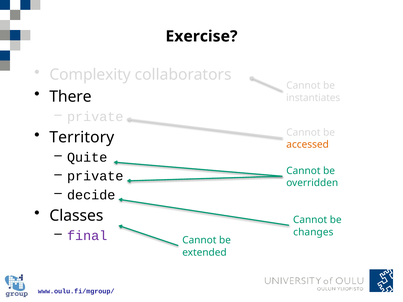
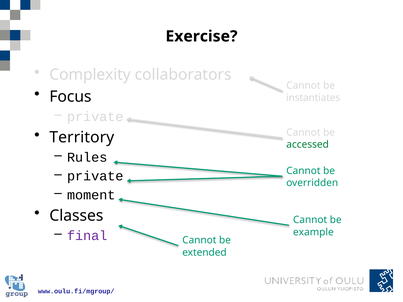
There: There -> Focus
accessed colour: orange -> green
Quite: Quite -> Rules
decide: decide -> moment
changes: changes -> example
